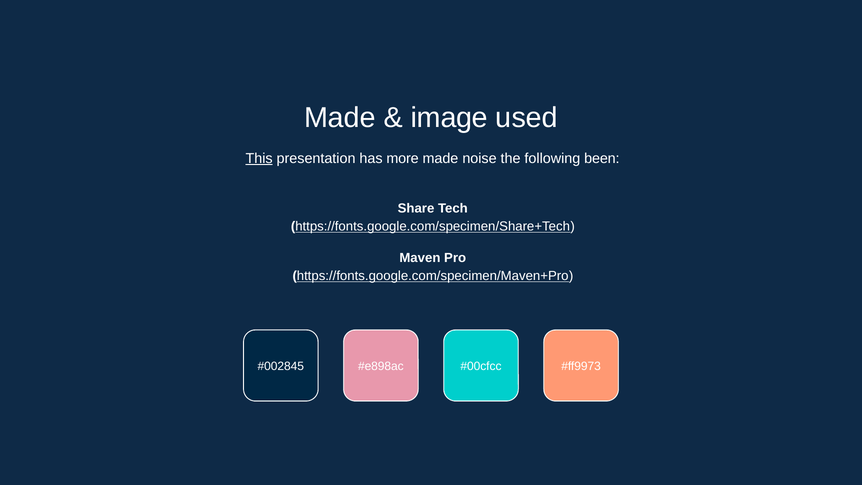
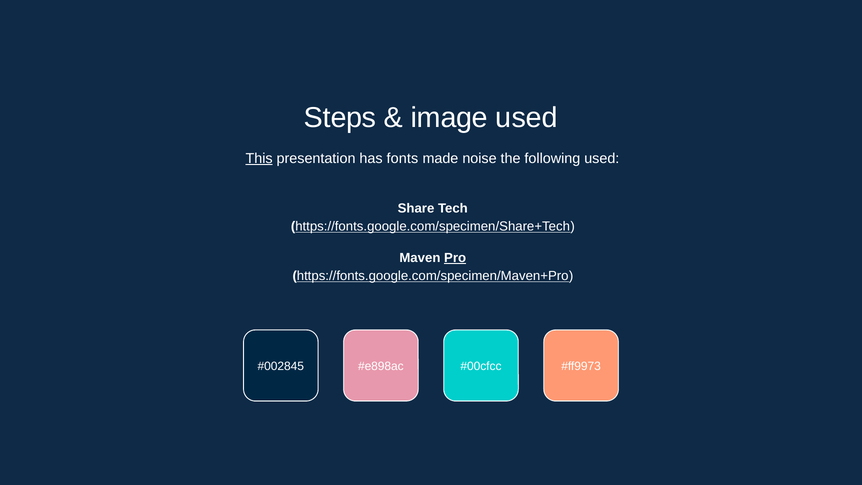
Made at (340, 118): Made -> Steps
more: more -> fonts
following been: been -> used
Pro underline: none -> present
